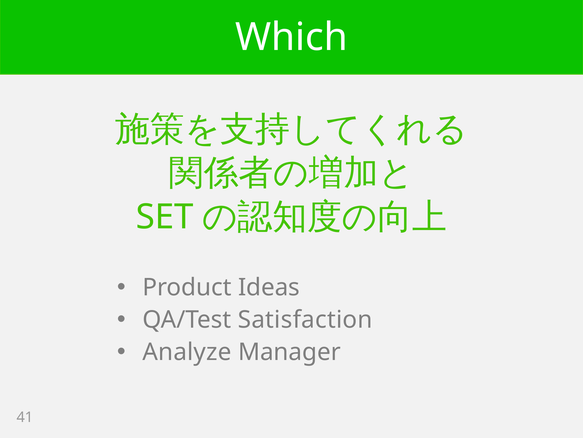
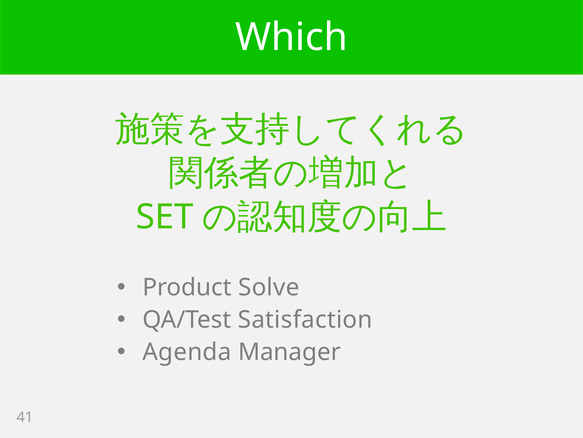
Ideas: Ideas -> Solve
Analyze: Analyze -> Agenda
